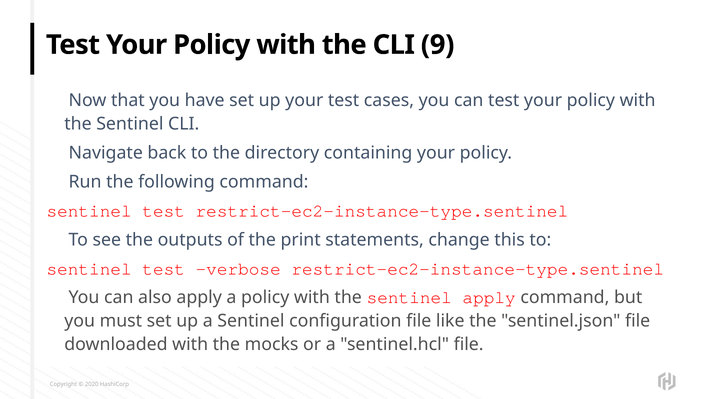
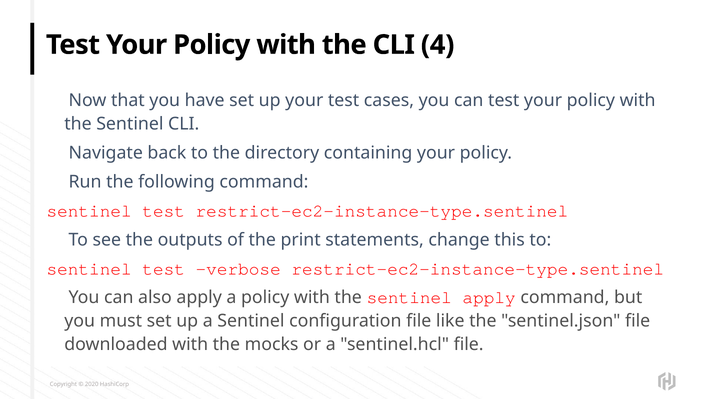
9: 9 -> 4
